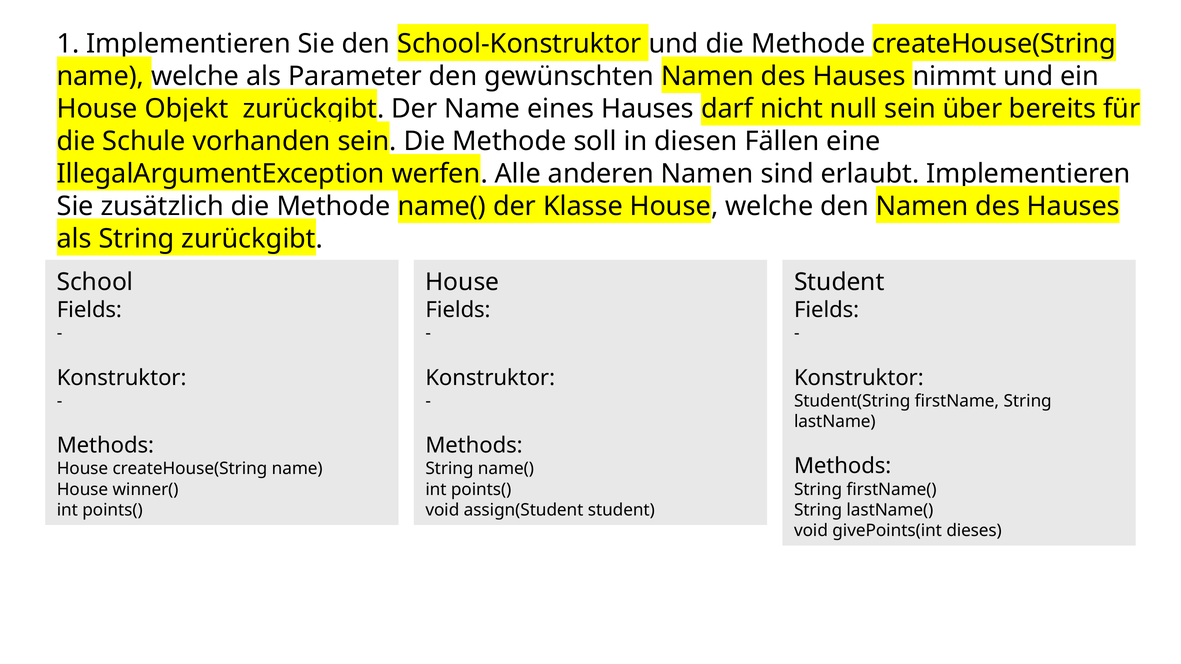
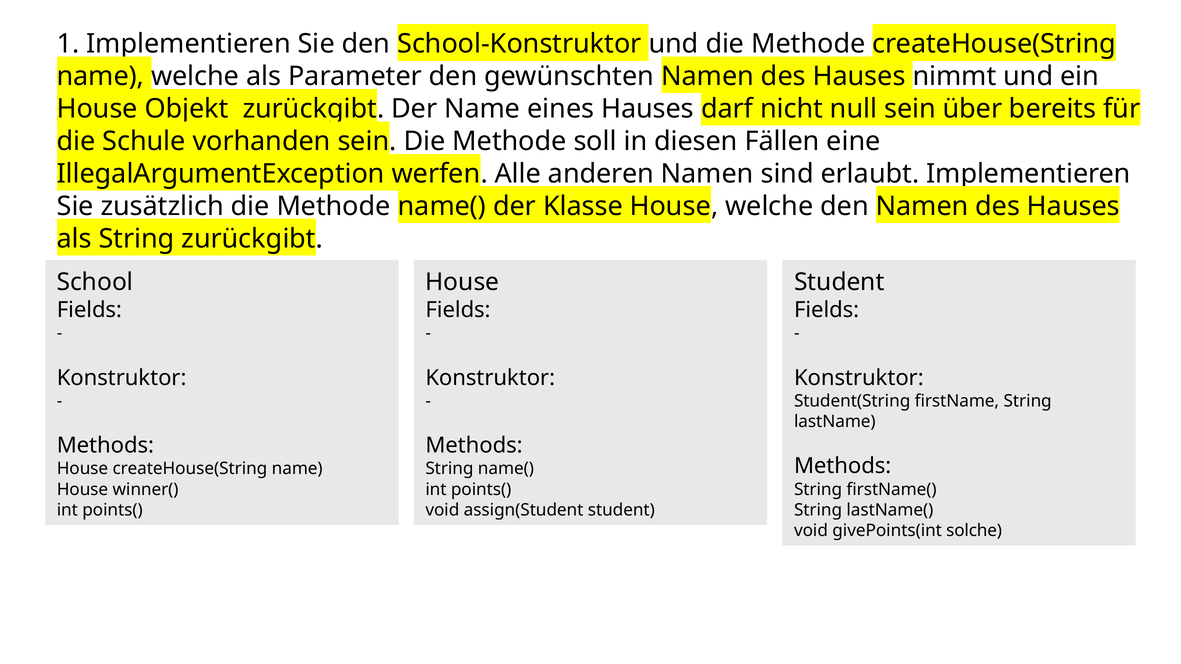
dieses: dieses -> solche
